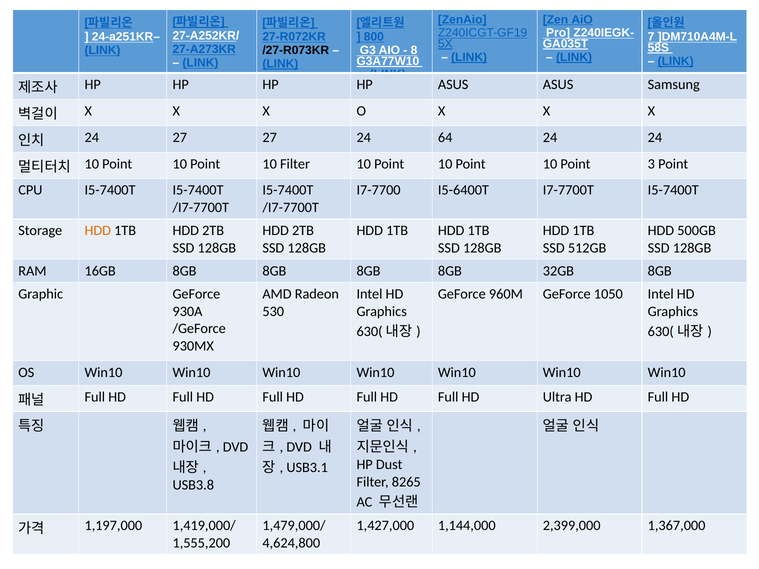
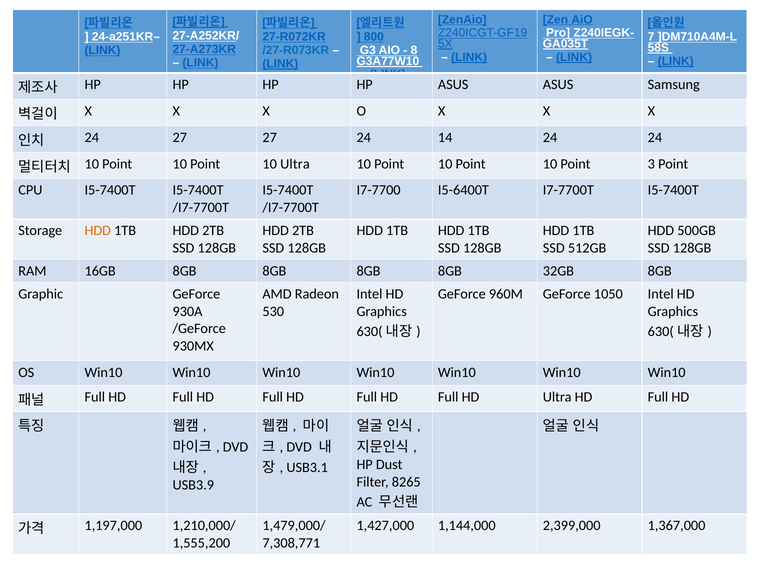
/27-R073KR colour: black -> blue
64: 64 -> 14
10 Filter: Filter -> Ultra
USB3.8: USB3.8 -> USB3.9
1,419,000/: 1,419,000/ -> 1,210,000/
4,624,800: 4,624,800 -> 7,308,771
